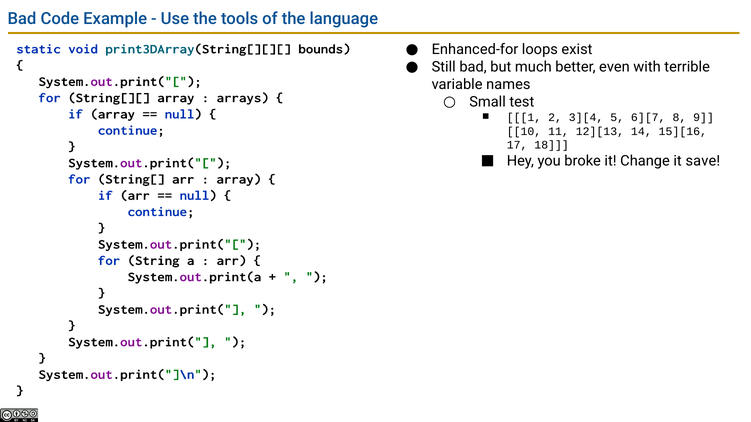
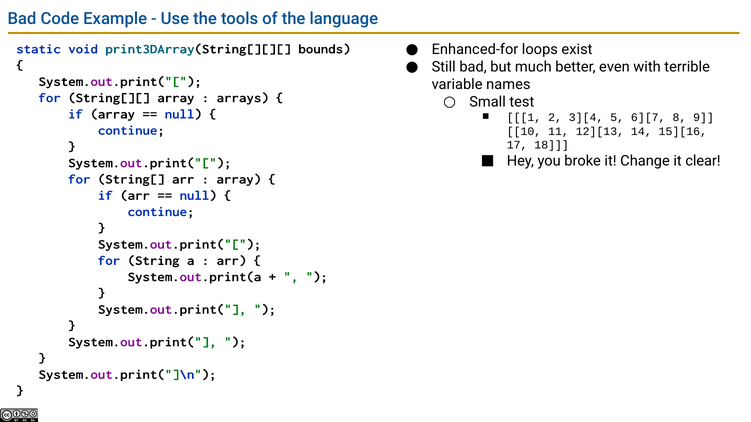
save: save -> clear
